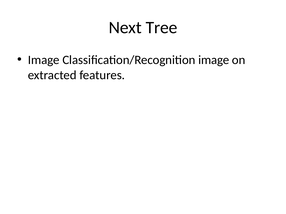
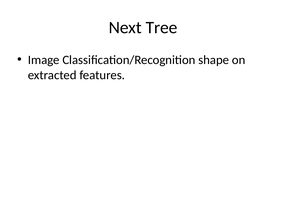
Classification/Recognition image: image -> shape
